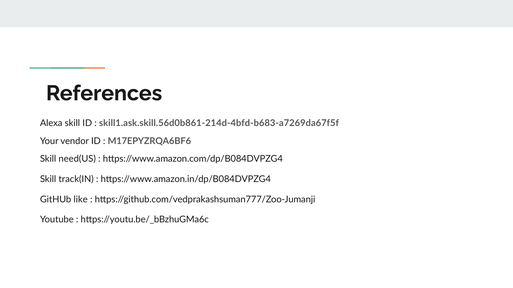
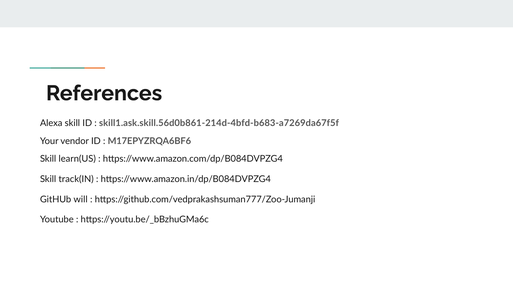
need(US: need(US -> learn(US
like: like -> will
